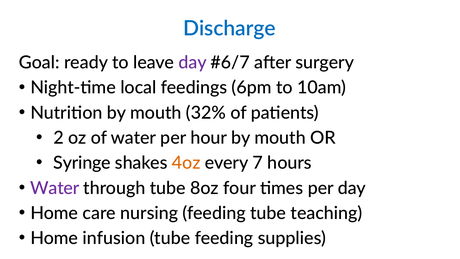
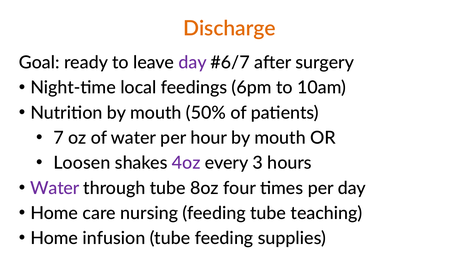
Discharge colour: blue -> orange
32%: 32% -> 50%
2: 2 -> 7
Syringe: Syringe -> Loosen
4oz colour: orange -> purple
7: 7 -> 3
